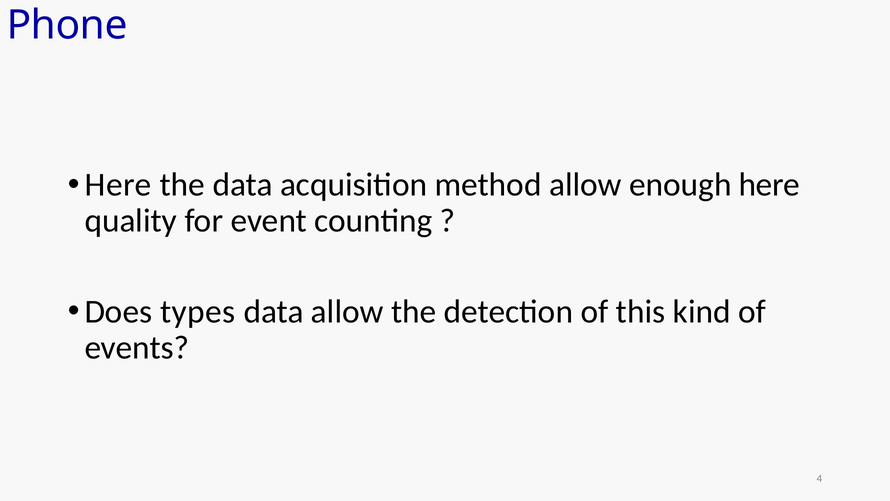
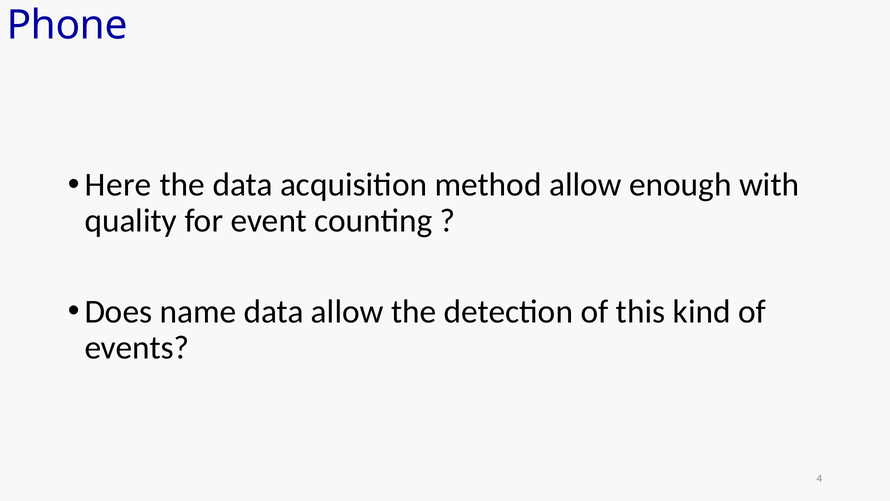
enough here: here -> with
types: types -> name
